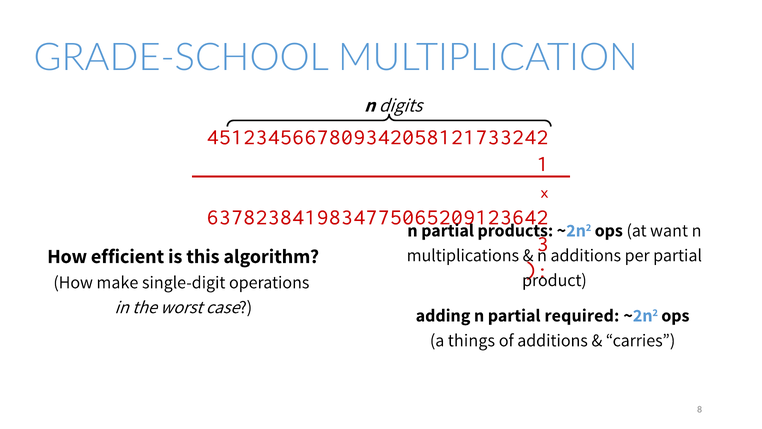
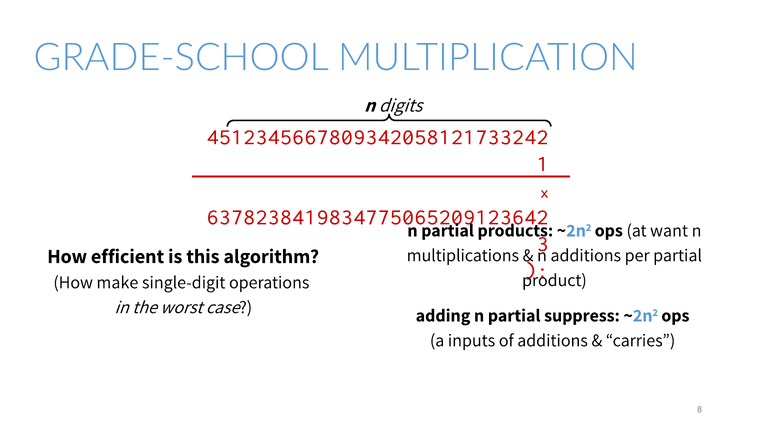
required: required -> suppress
things: things -> inputs
